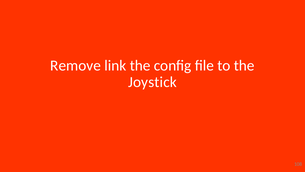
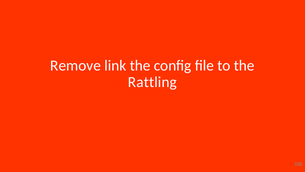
Joystick: Joystick -> Rattling
